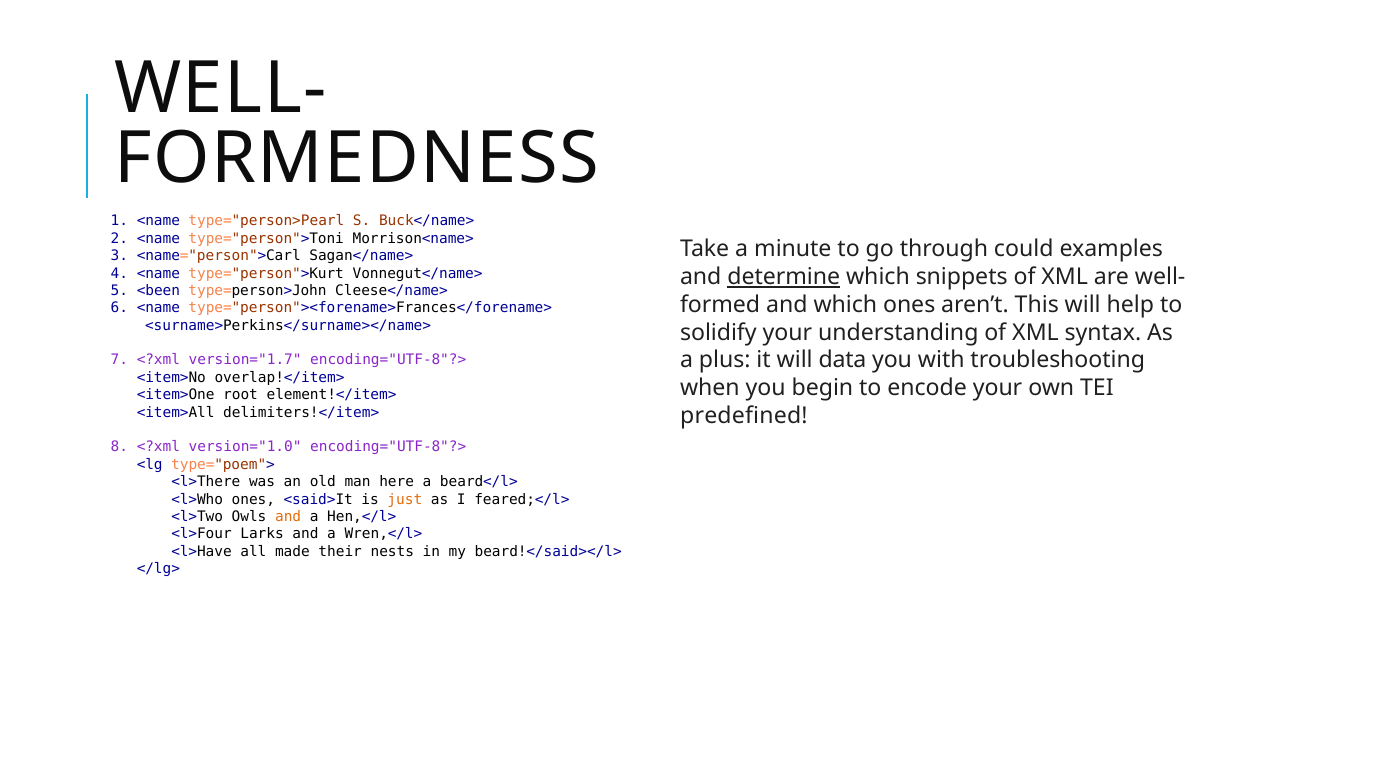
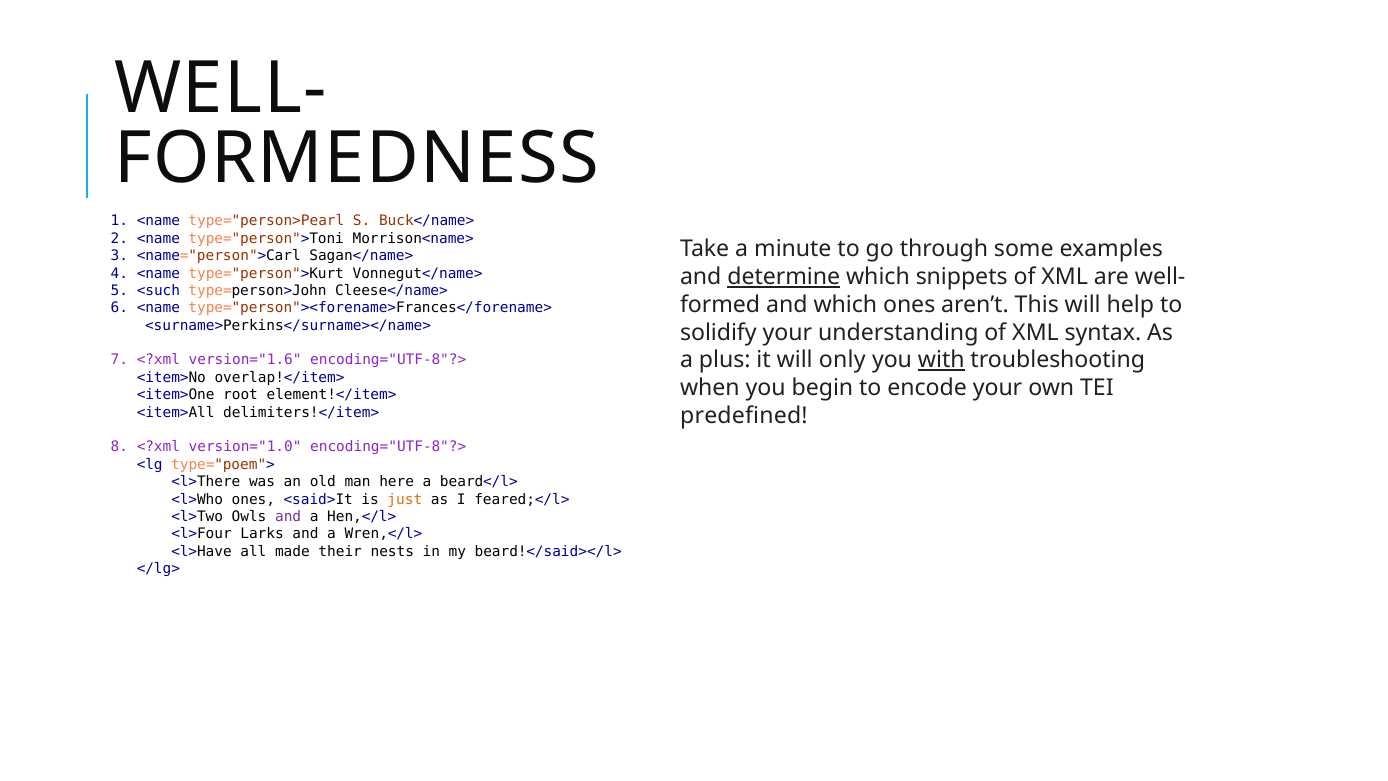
could: could -> some
<been: <been -> <such
version="1.7: version="1.7 -> version="1.6
data: data -> only
with underline: none -> present
and at (288, 516) colour: orange -> purple
